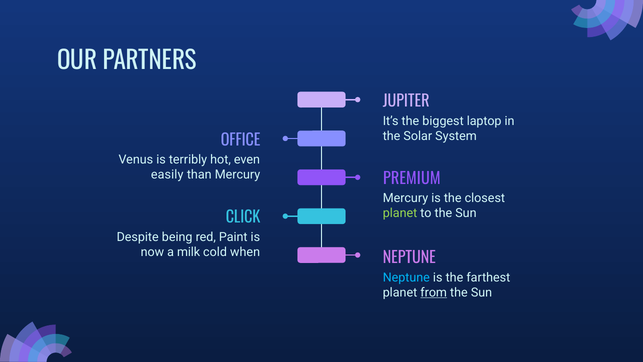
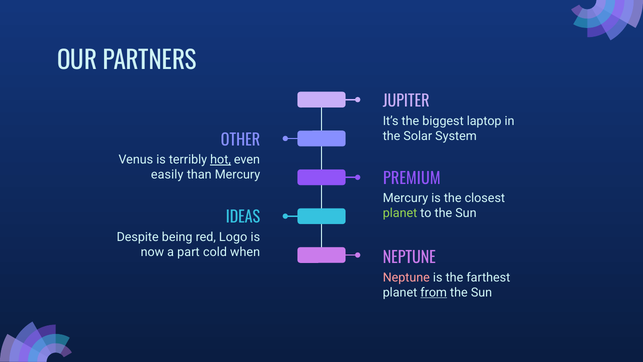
OFFICE: OFFICE -> OTHER
hot underline: none -> present
CLICK: CLICK -> IDEAS
Paint: Paint -> Logo
milk: milk -> part
Neptune at (406, 277) colour: light blue -> pink
